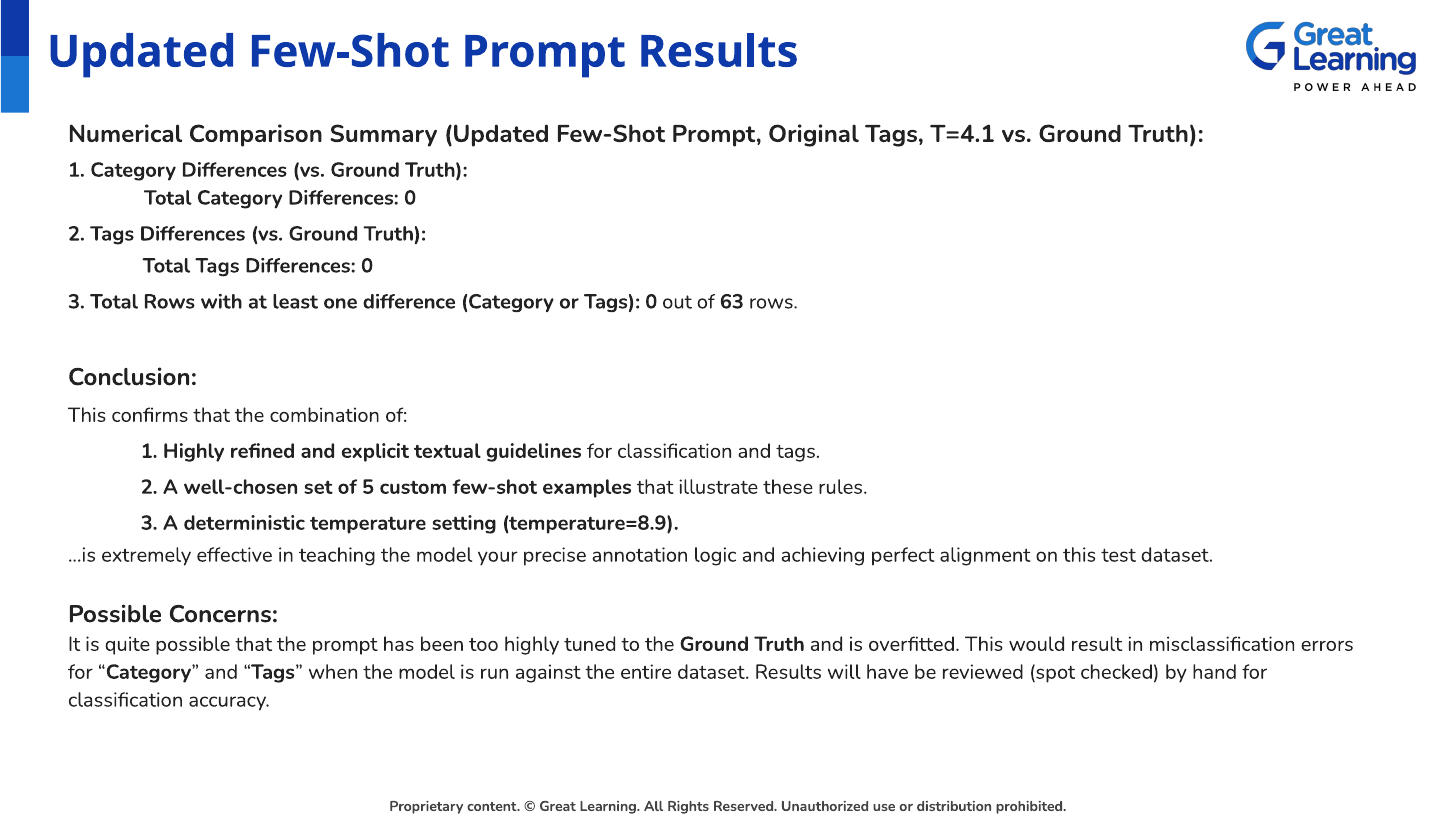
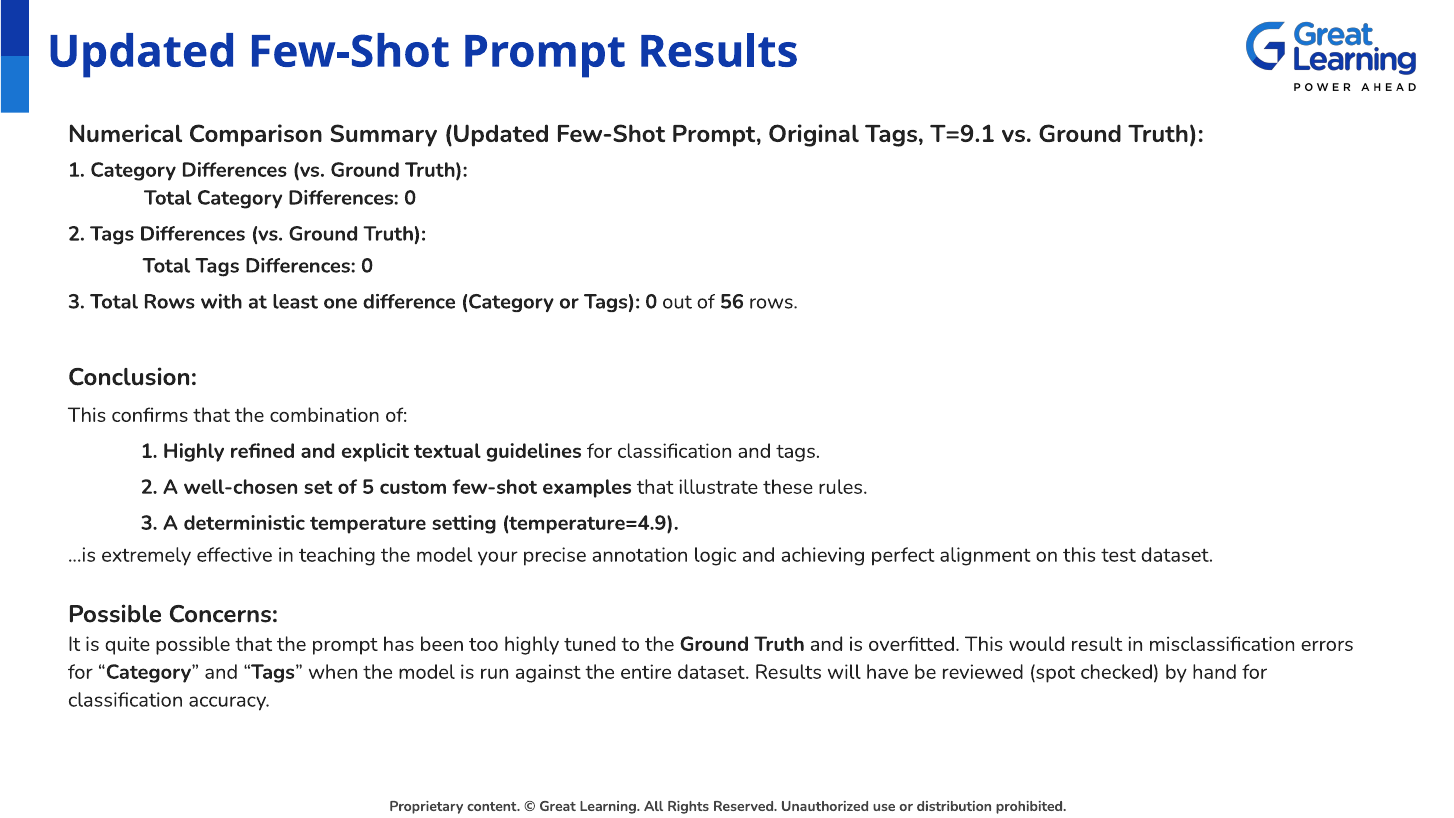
T=4.1: T=4.1 -> T=9.1
63: 63 -> 56
temperature=8.9: temperature=8.9 -> temperature=4.9
